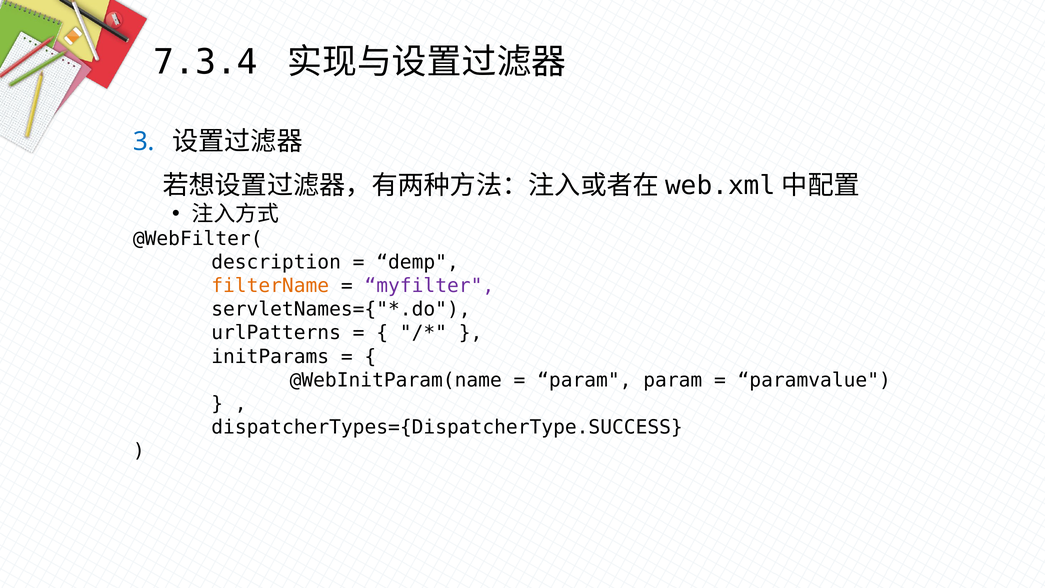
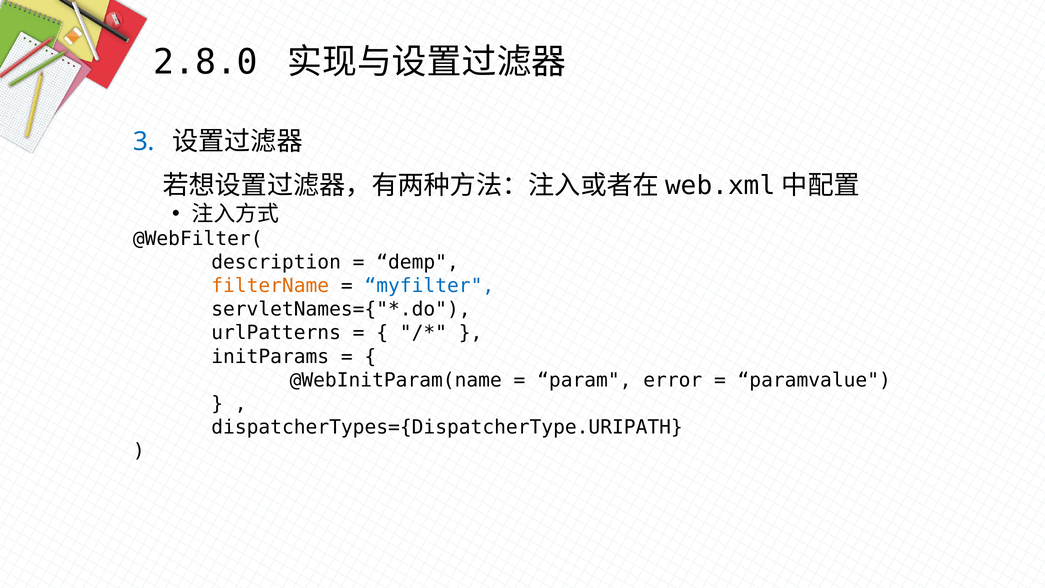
7.3.4: 7.3.4 -> 2.8.0
myfilter colour: purple -> blue
param param: param -> error
dispatcherTypes={DispatcherType.SUCCESS: dispatcherTypes={DispatcherType.SUCCESS -> dispatcherTypes={DispatcherType.URIPATH
